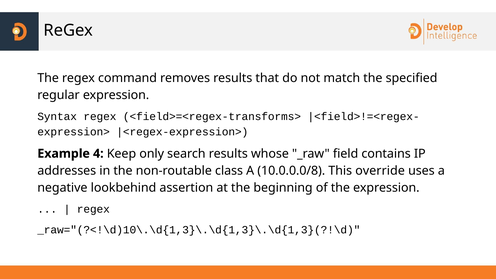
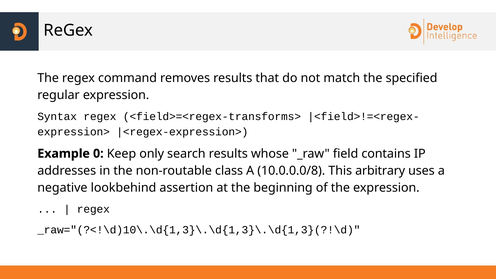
4: 4 -> 0
override: override -> arbitrary
